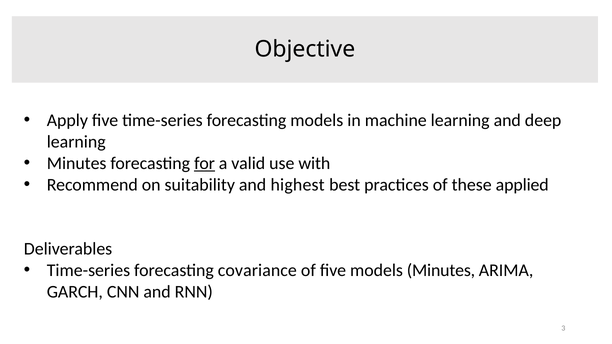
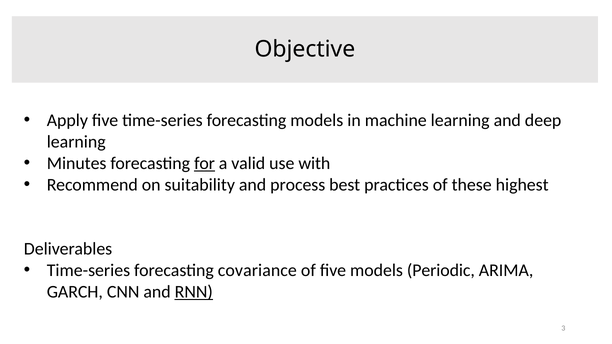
highest: highest -> process
applied: applied -> highest
models Minutes: Minutes -> Periodic
RNN underline: none -> present
